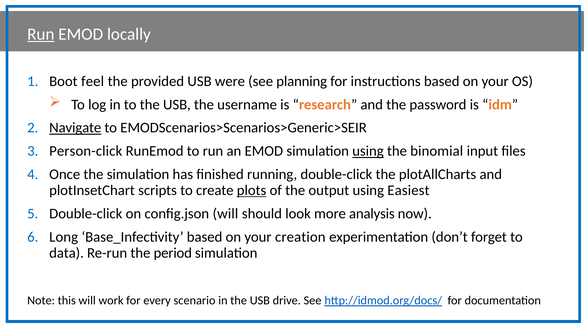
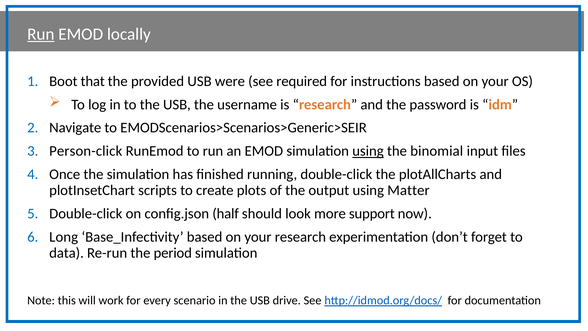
feel: feel -> that
planning: planning -> required
Navigate underline: present -> none
plots underline: present -> none
Easiest: Easiest -> Matter
config.json will: will -> half
analysis: analysis -> support
your creation: creation -> research
